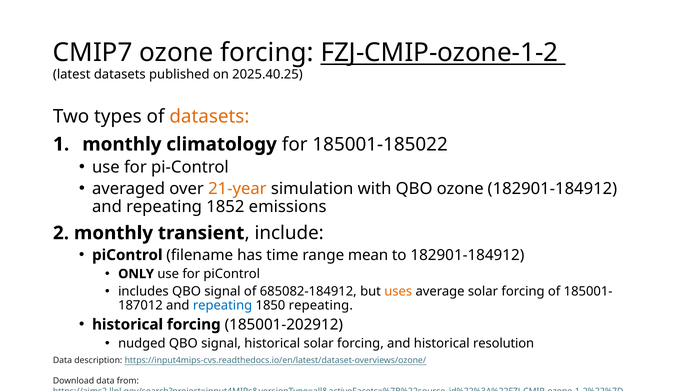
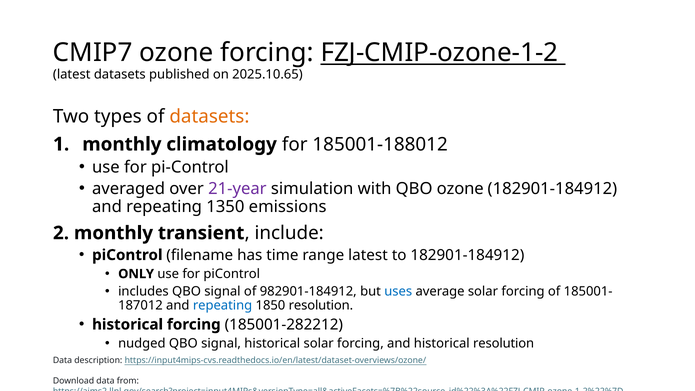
2025.40.25: 2025.40.25 -> 2025.10.65
185001-185022: 185001-185022 -> 185001-188012
21-year colour: orange -> purple
1852: 1852 -> 1350
range mean: mean -> latest
685082-184912: 685082-184912 -> 982901-184912
uses colour: orange -> blue
1850 repeating: repeating -> resolution
185001-202912: 185001-202912 -> 185001-282212
